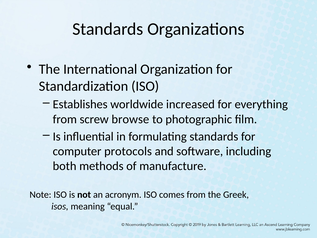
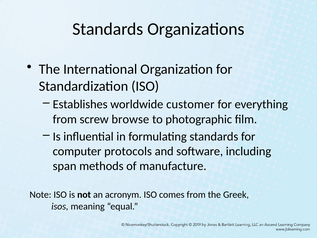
increased: increased -> customer
both: both -> span
